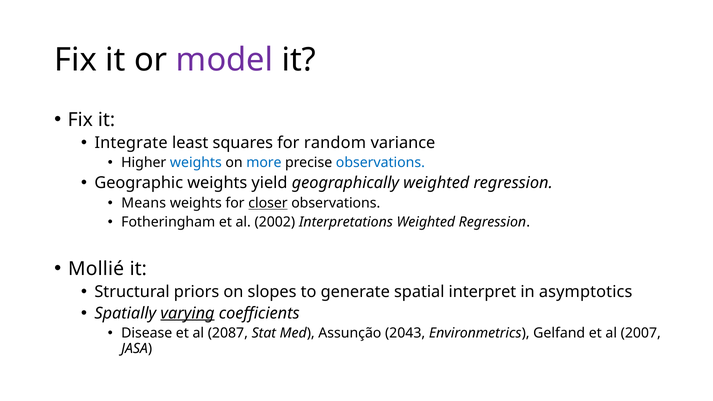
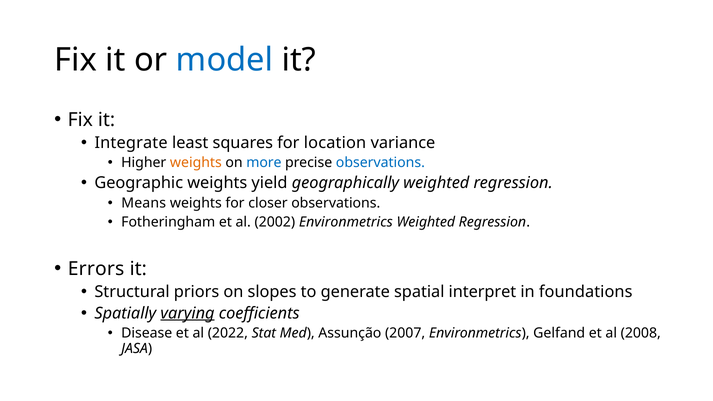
model colour: purple -> blue
random: random -> location
weights at (196, 163) colour: blue -> orange
closer underline: present -> none
2002 Interpretations: Interpretations -> Environmetrics
Mollié: Mollié -> Errors
asymptotics: asymptotics -> foundations
2087: 2087 -> 2022
2043: 2043 -> 2007
2007: 2007 -> 2008
